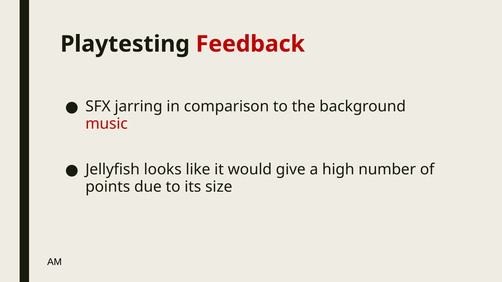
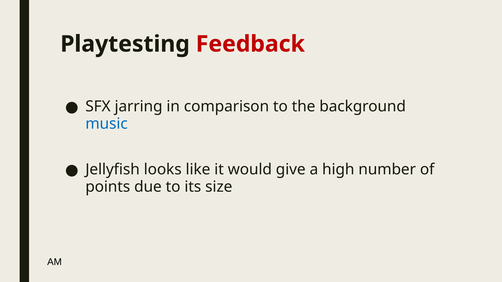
music colour: red -> blue
